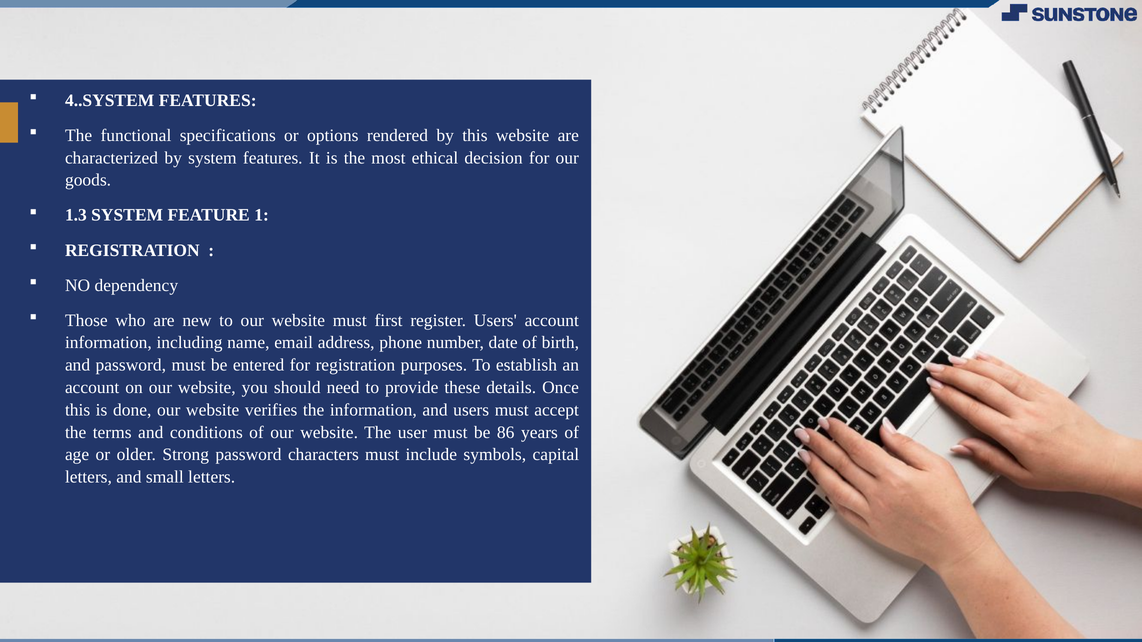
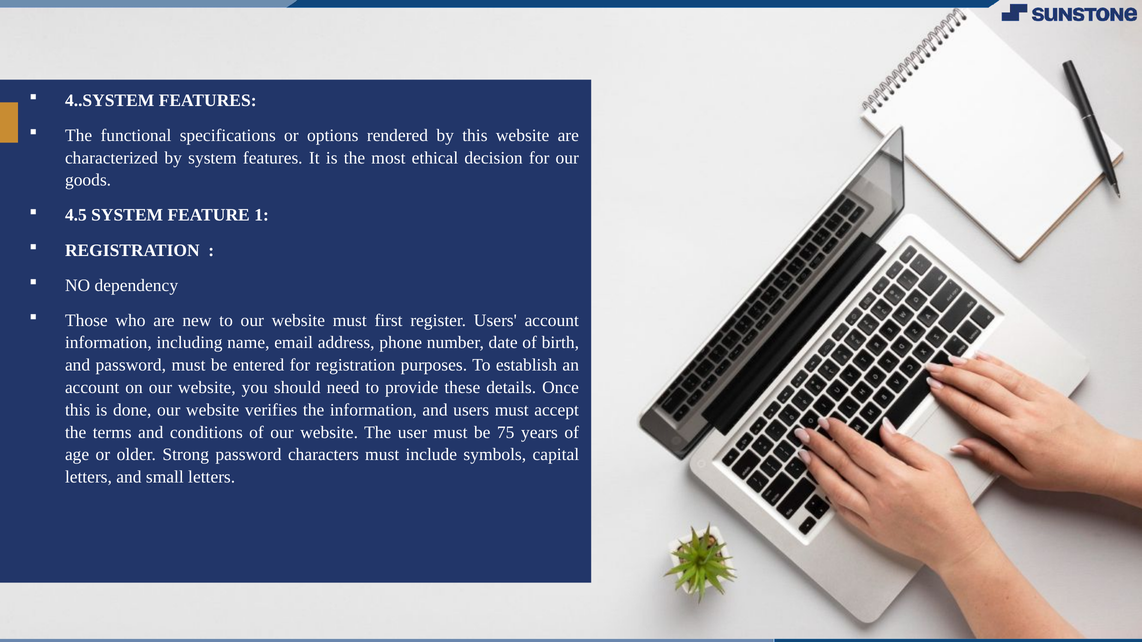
1.3: 1.3 -> 4.5
86: 86 -> 75
